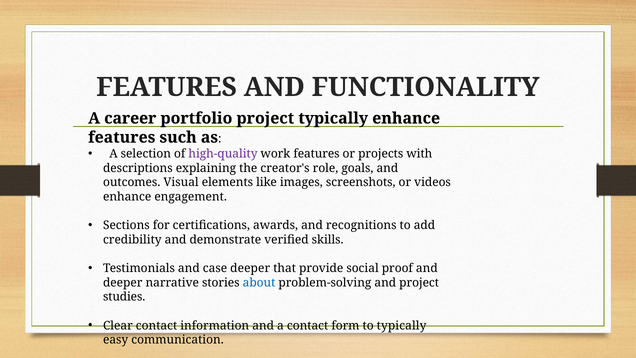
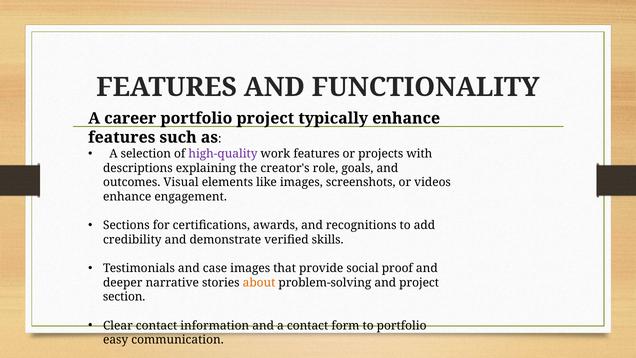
case deeper: deeper -> images
about at (259, 282) colour: blue -> orange
studies at (124, 297): studies -> section
to typically: typically -> portfolio
